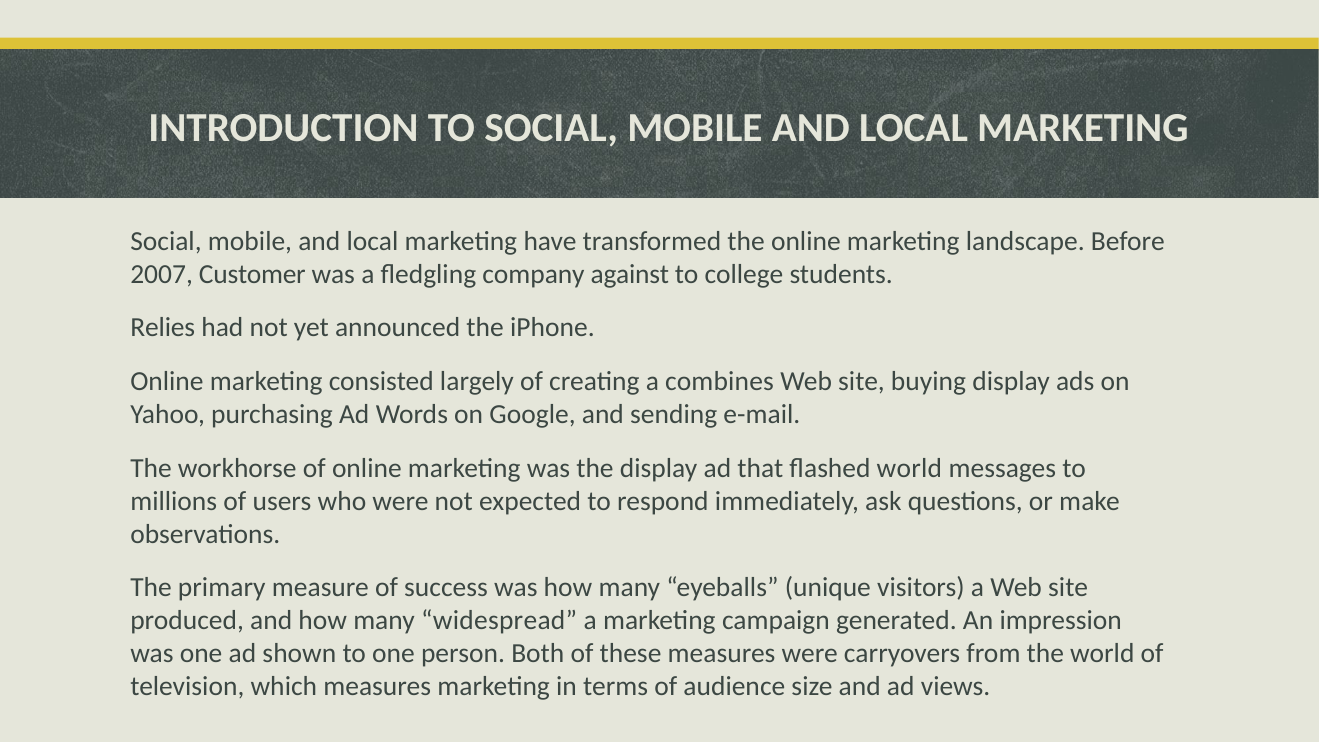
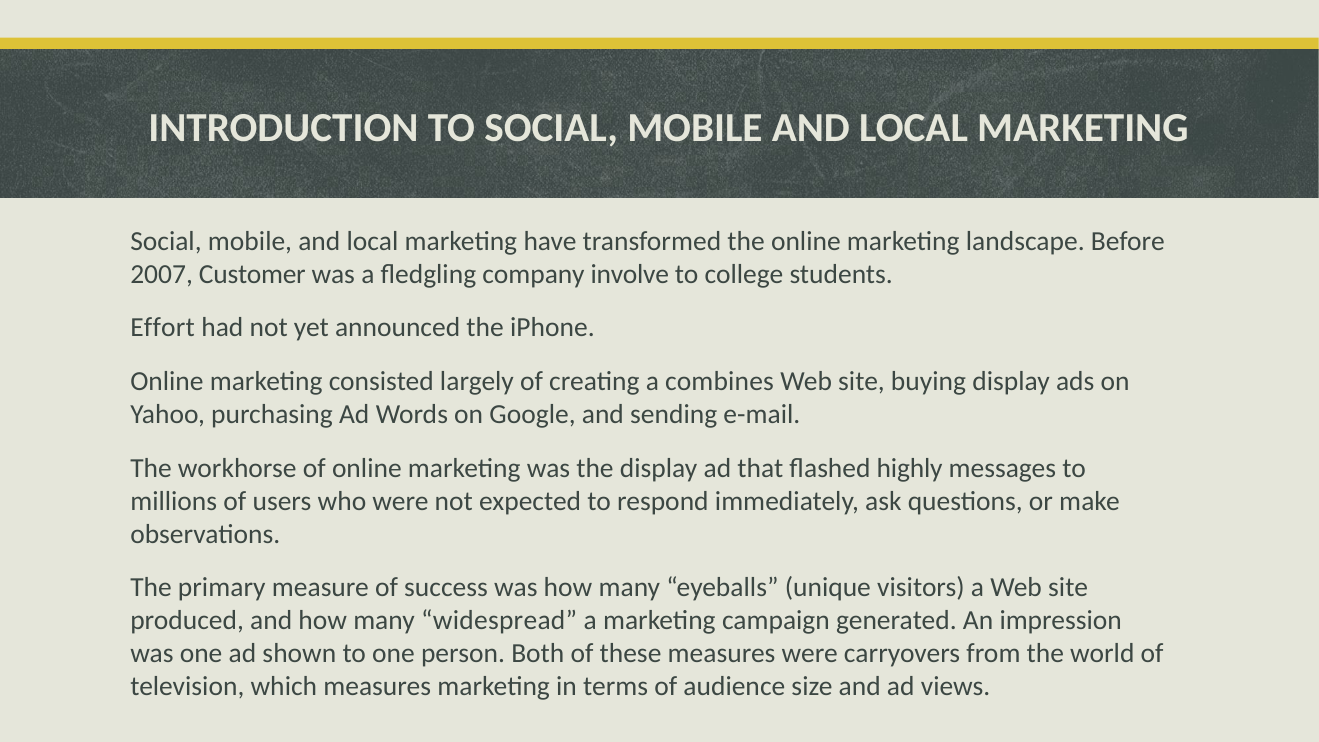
against: against -> involve
Relies: Relies -> Effort
flashed world: world -> highly
